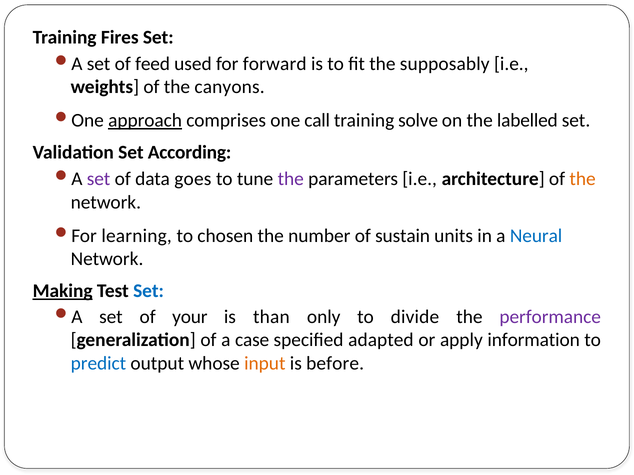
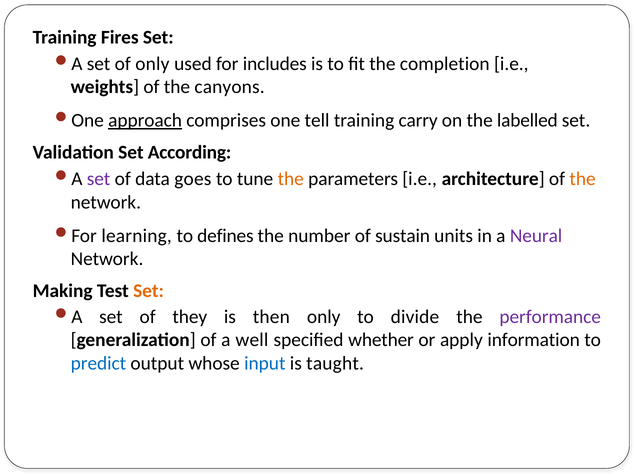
of feed: feed -> only
forward: forward -> includes
supposably: supposably -> completion
call: call -> tell
solve: solve -> carry
the at (291, 179) colour: purple -> orange
chosen: chosen -> defines
Neural colour: blue -> purple
Making underline: present -> none
Set at (149, 291) colour: blue -> orange
your: your -> they
than: than -> then
case: case -> well
adapted: adapted -> whether
input colour: orange -> blue
before: before -> taught
